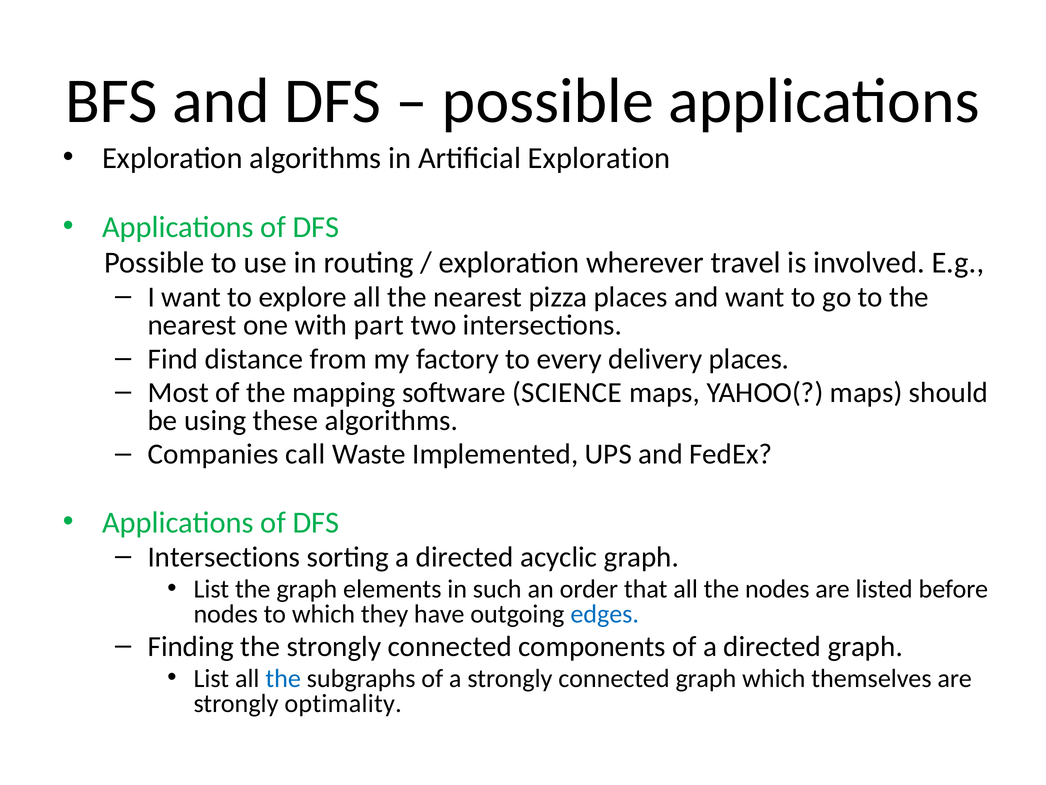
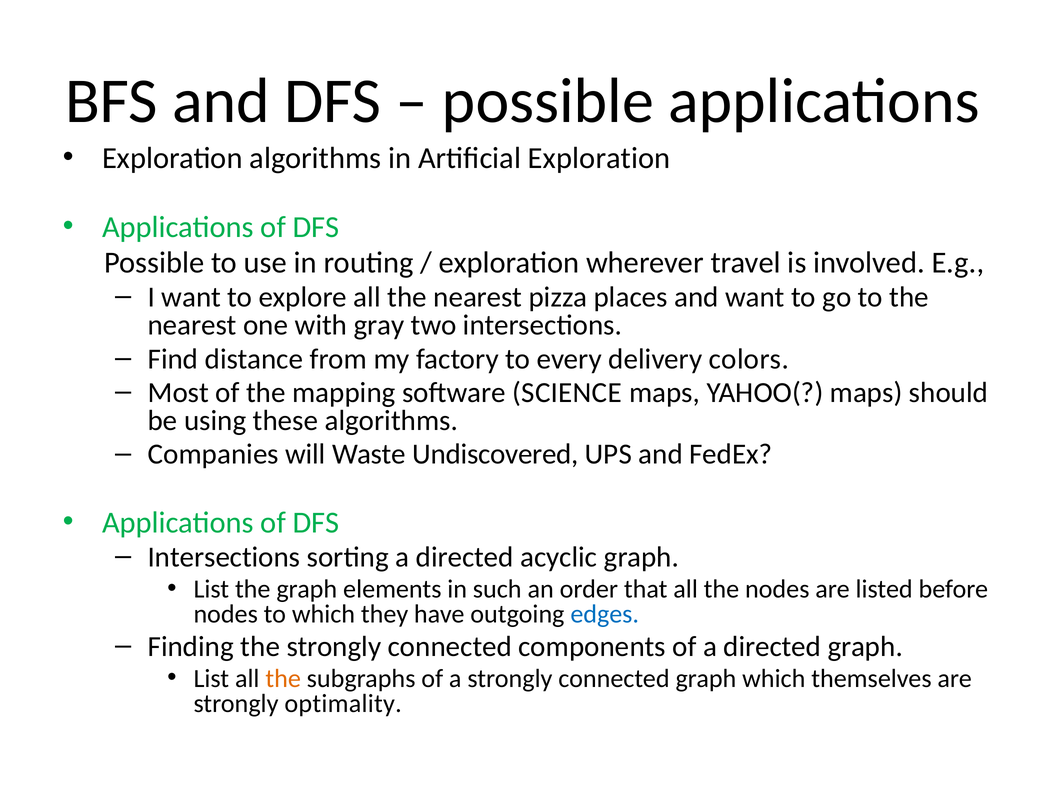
part: part -> gray
delivery places: places -> colors
call: call -> will
Implemented: Implemented -> Undiscovered
the at (283, 678) colour: blue -> orange
